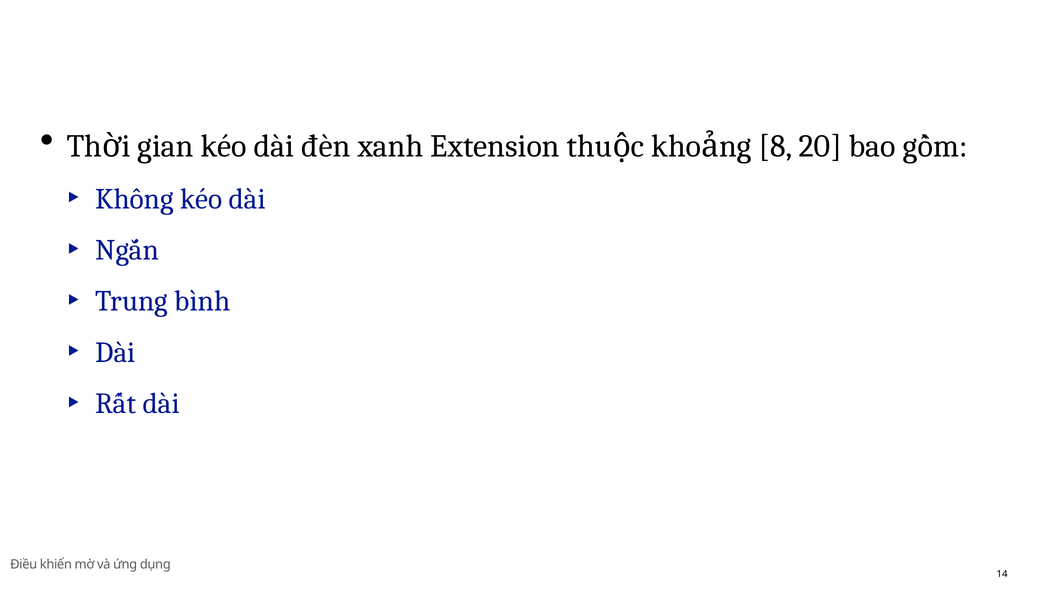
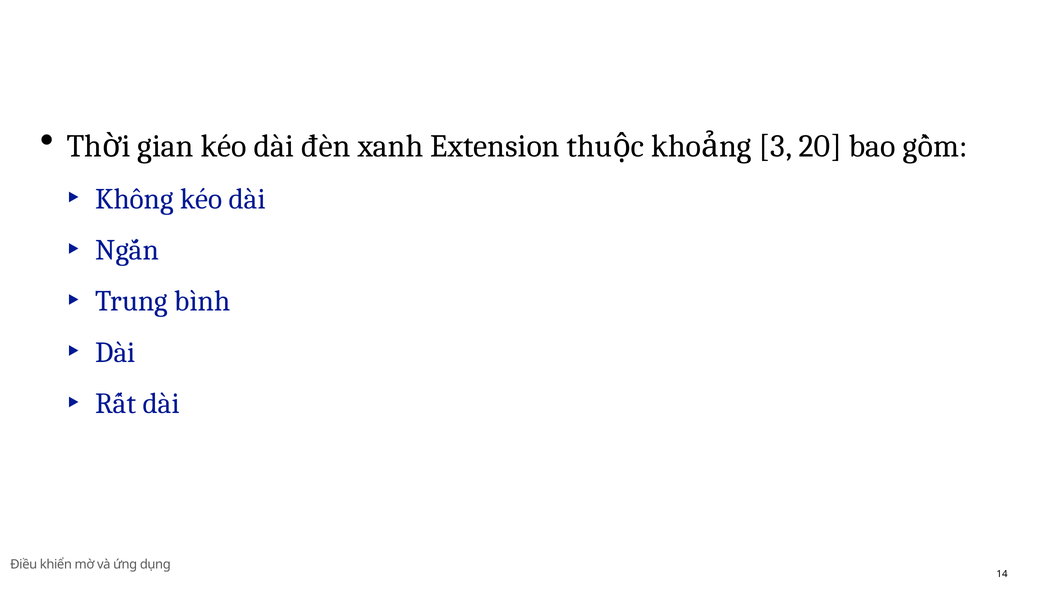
8: 8 -> 3
